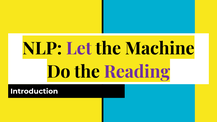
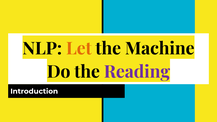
Let colour: purple -> orange
